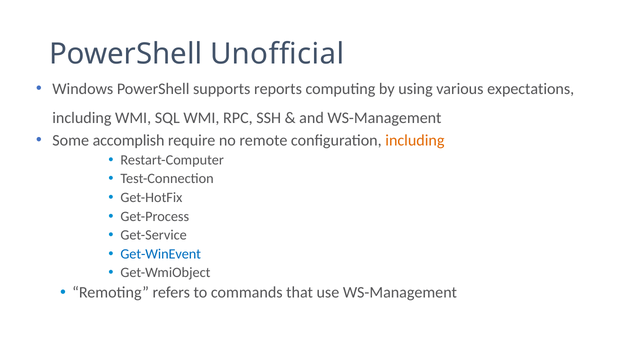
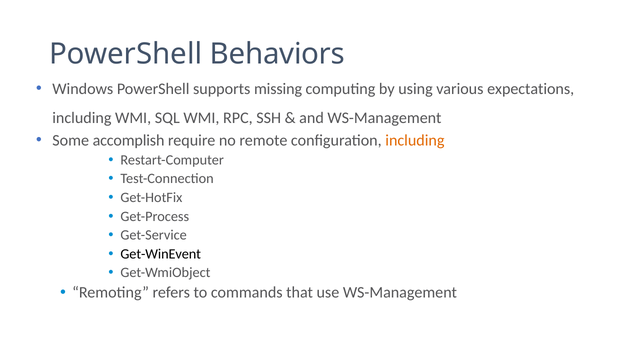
Unofficial: Unofficial -> Behaviors
reports: reports -> missing
Get-WinEvent colour: blue -> black
